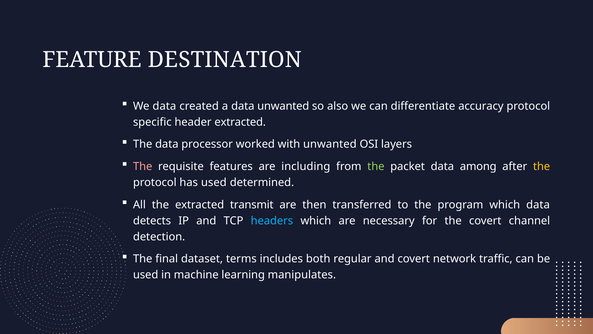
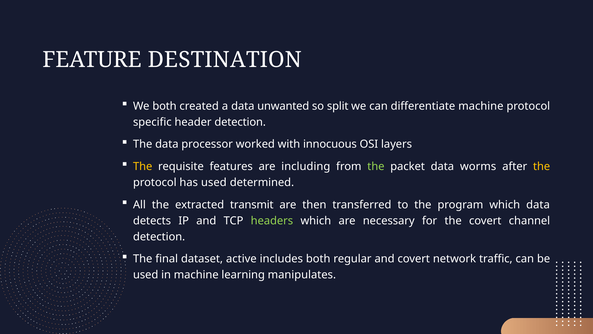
We data: data -> both
also: also -> split
differentiate accuracy: accuracy -> machine
header extracted: extracted -> detection
with unwanted: unwanted -> innocuous
The at (143, 166) colour: pink -> yellow
among: among -> worms
headers colour: light blue -> light green
terms: terms -> active
